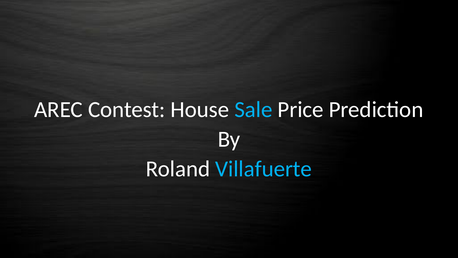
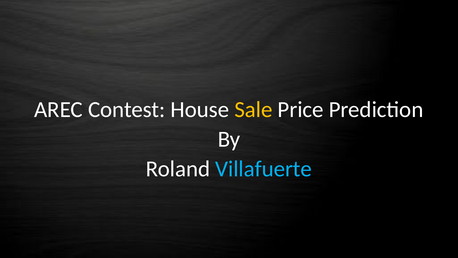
Sale colour: light blue -> yellow
